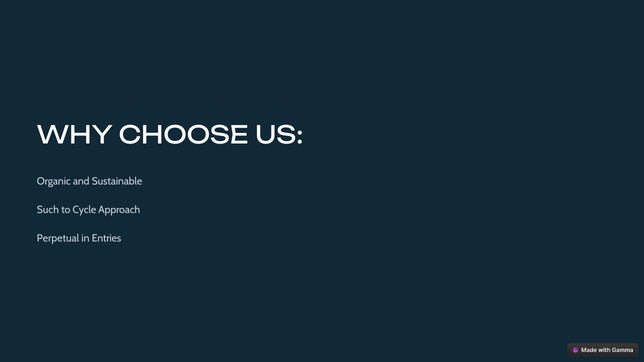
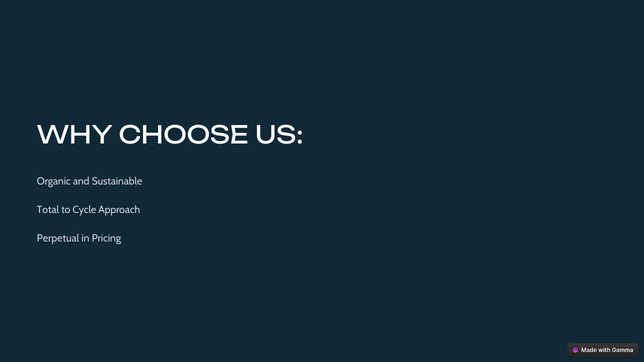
Such: Such -> Total
Entries: Entries -> Pricing
